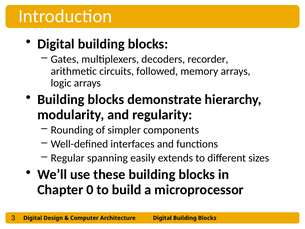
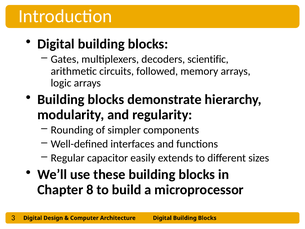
recorder: recorder -> scientific
spanning: spanning -> capacitor
0: 0 -> 8
